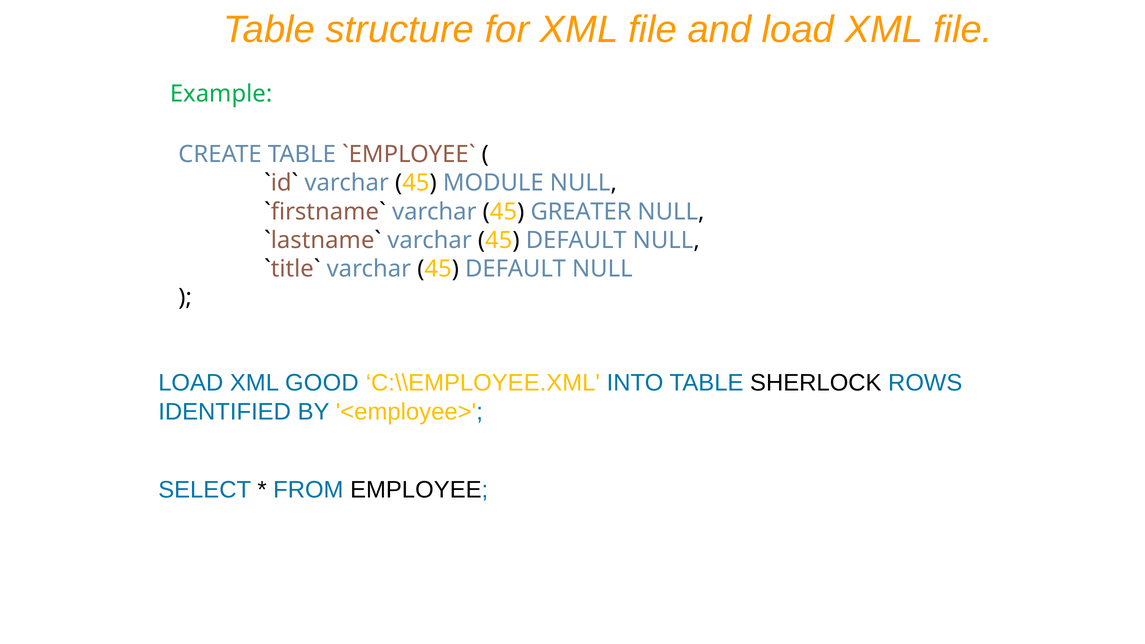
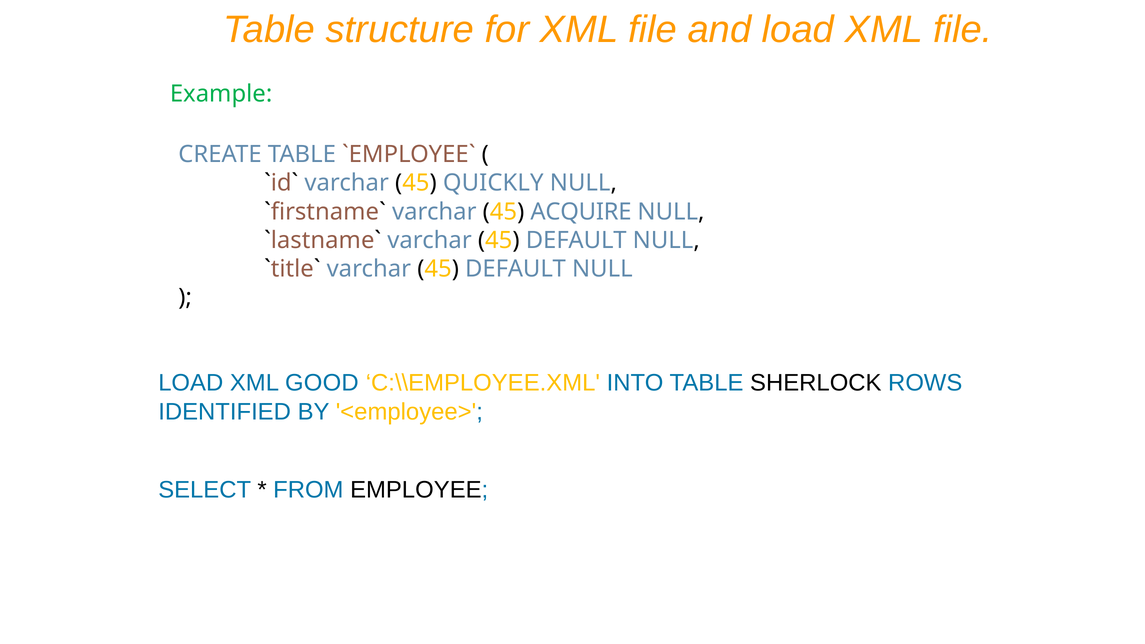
MODULE: MODULE -> QUICKLY
GREATER: GREATER -> ACQUIRE
